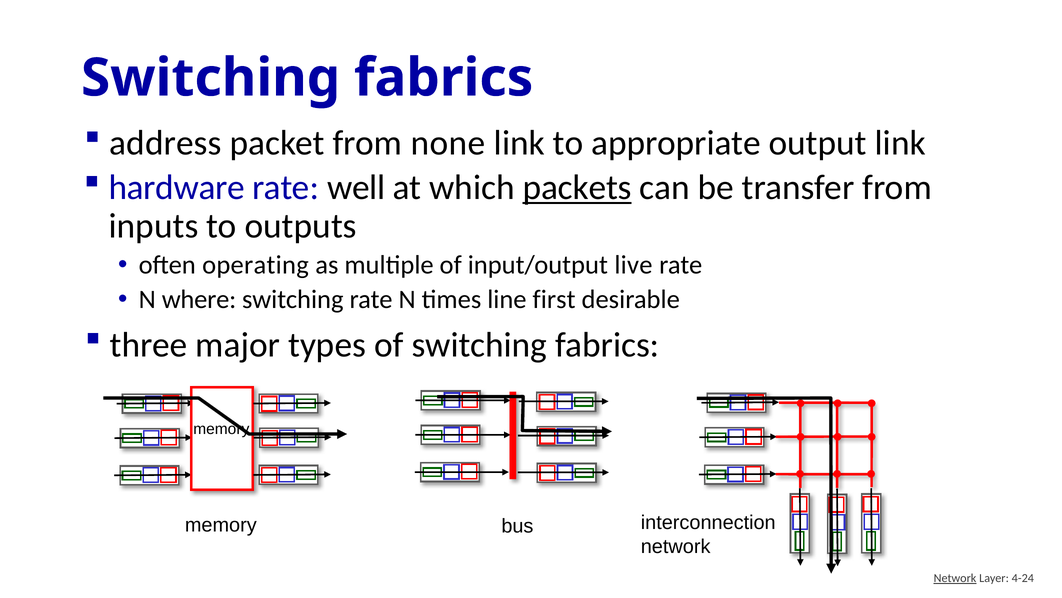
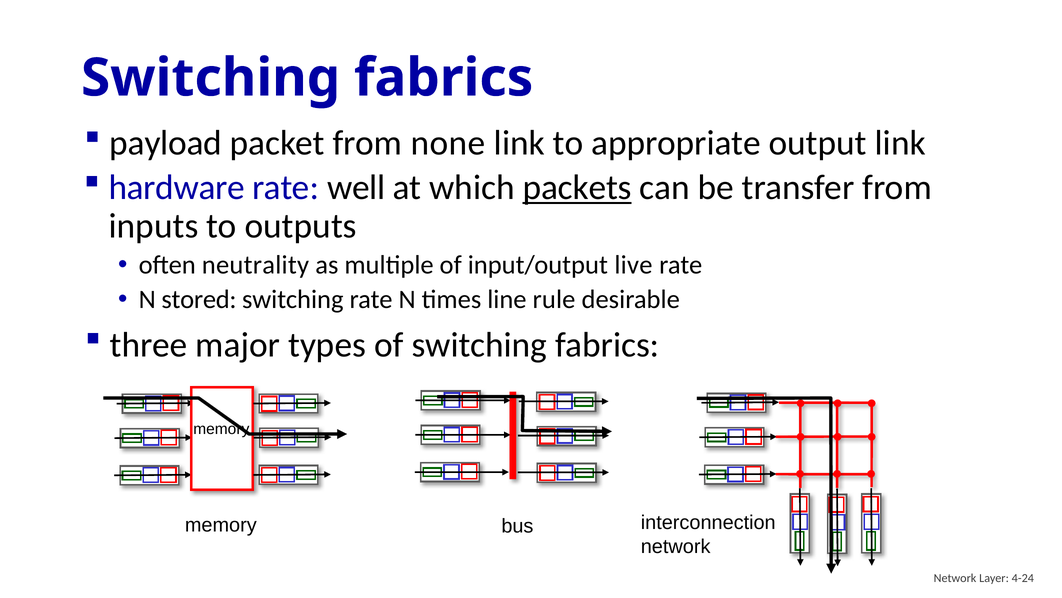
address: address -> payload
operating: operating -> neutrality
where: where -> stored
first: first -> rule
Network at (955, 578) underline: present -> none
